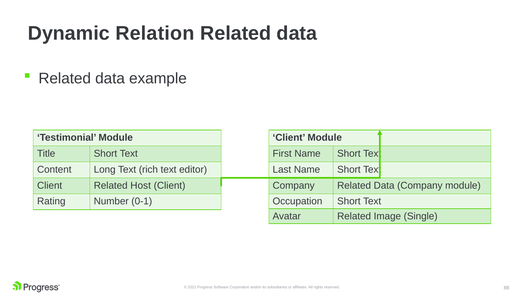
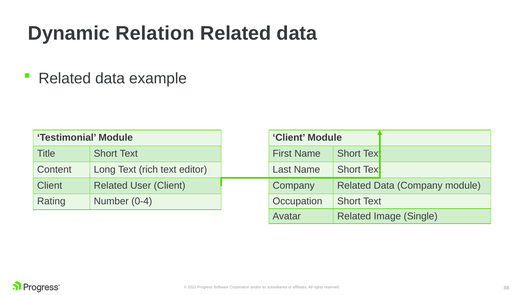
Host: Host -> User
0-1: 0-1 -> 0-4
